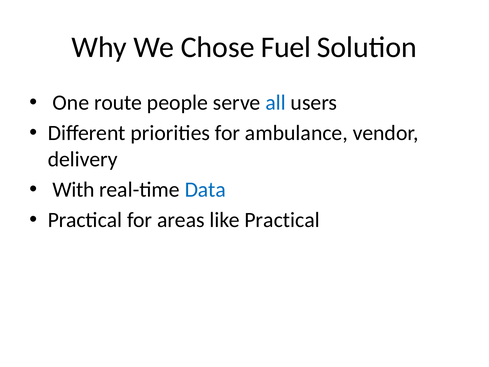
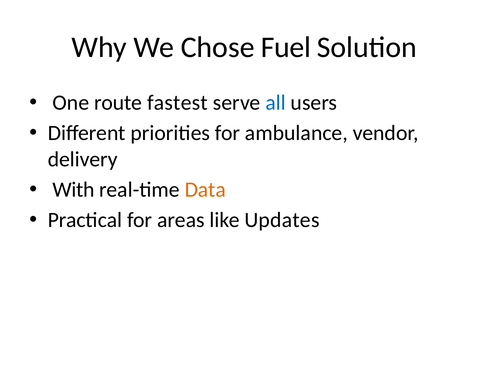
people: people -> fastest
Data colour: blue -> orange
like Practical: Practical -> Updates
